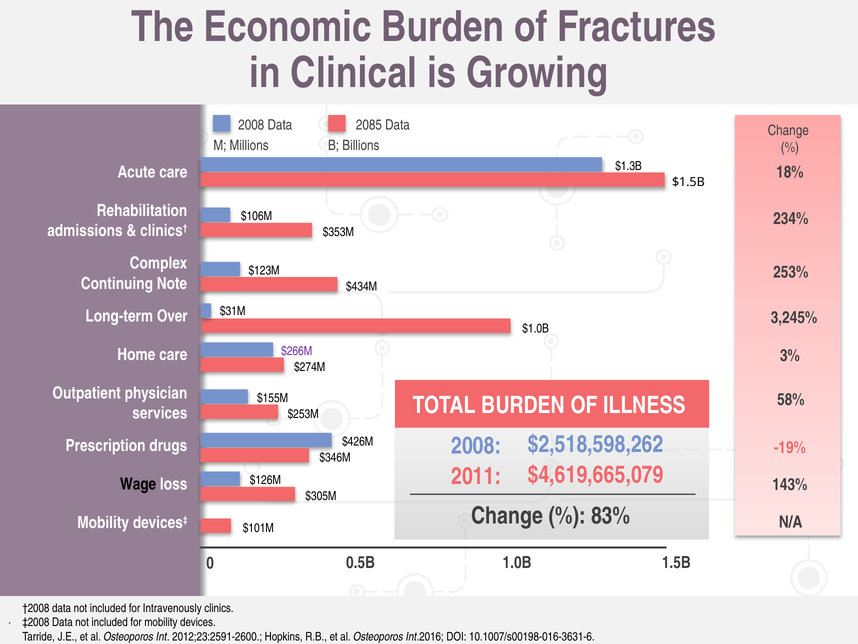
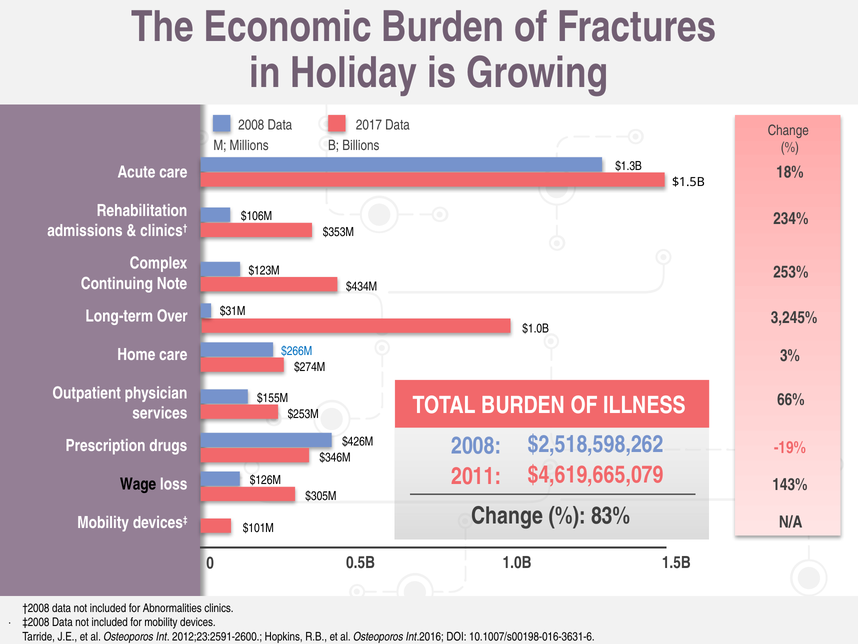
Clinical: Clinical -> Holiday
2085: 2085 -> 2017
$266M colour: purple -> blue
58%: 58% -> 66%
Intravenously: Intravenously -> Abnormalities
